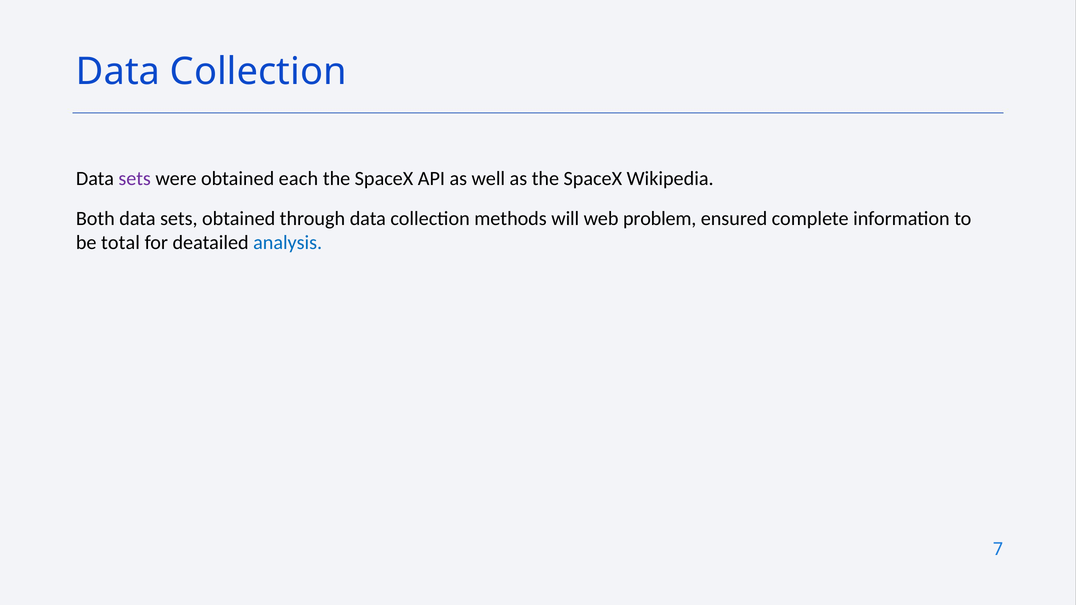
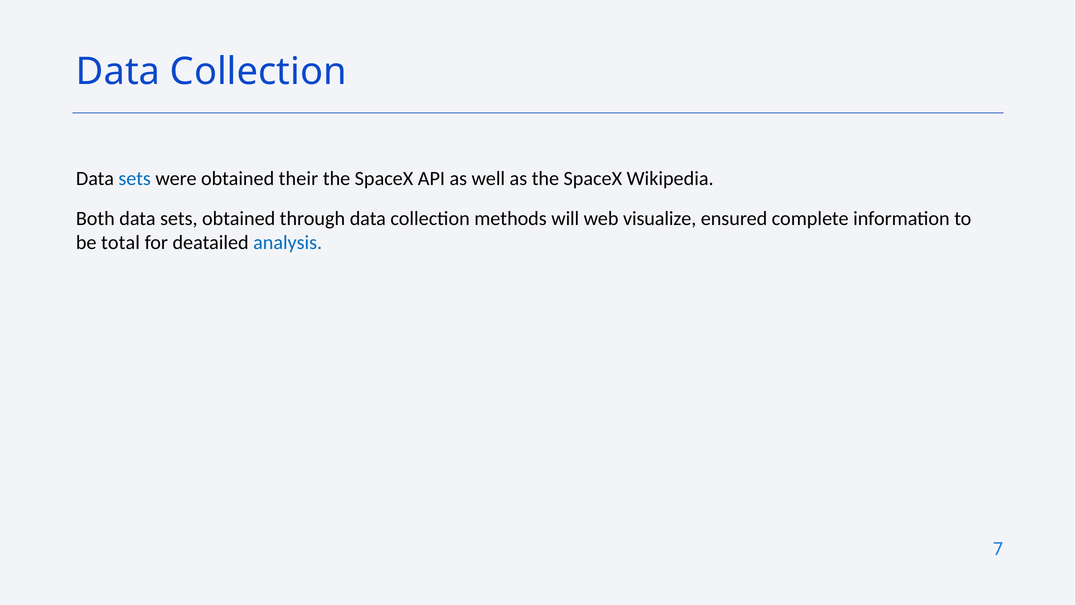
sets at (135, 179) colour: purple -> blue
each: each -> their
problem: problem -> visualize
